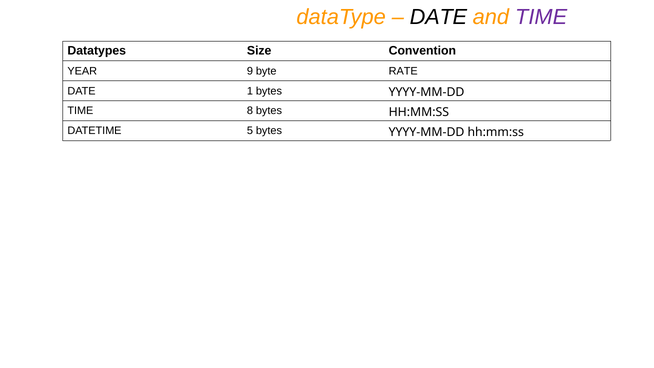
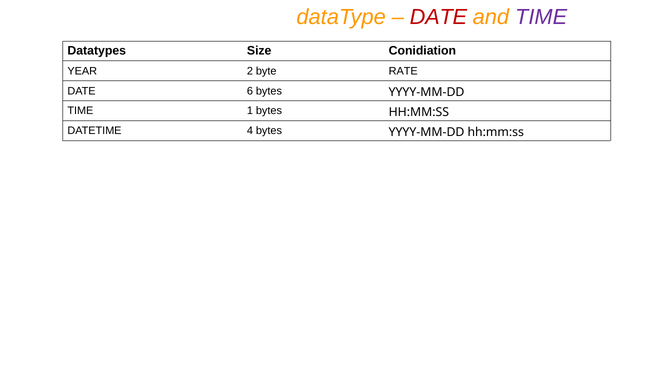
DATE at (438, 17) colour: black -> red
Convention: Convention -> Conidiation
9: 9 -> 2
1: 1 -> 6
8: 8 -> 1
5: 5 -> 4
